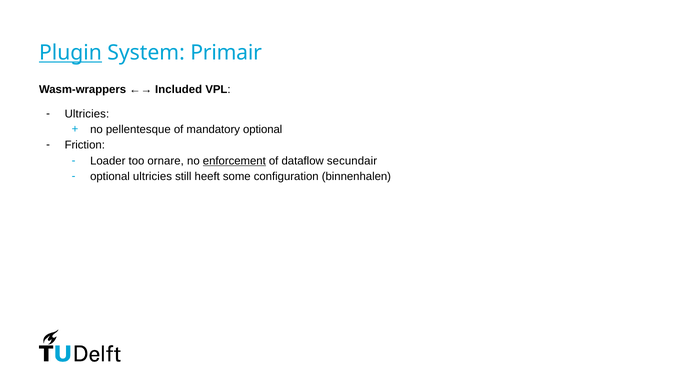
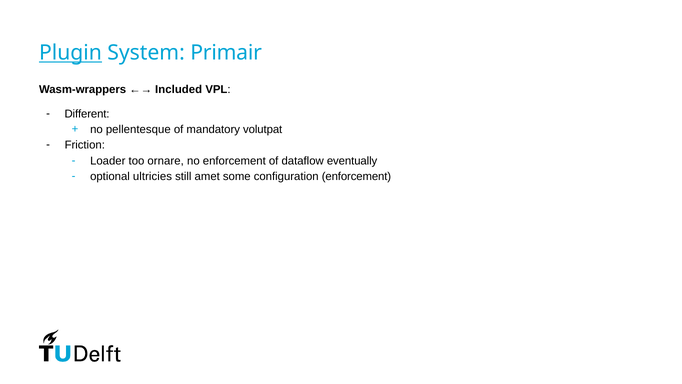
Ultricies at (87, 114): Ultricies -> Different
mandatory optional: optional -> volutpat
enforcement at (234, 161) underline: present -> none
secundair: secundair -> eventually
heeft: heeft -> amet
configuration binnenhalen: binnenhalen -> enforcement
